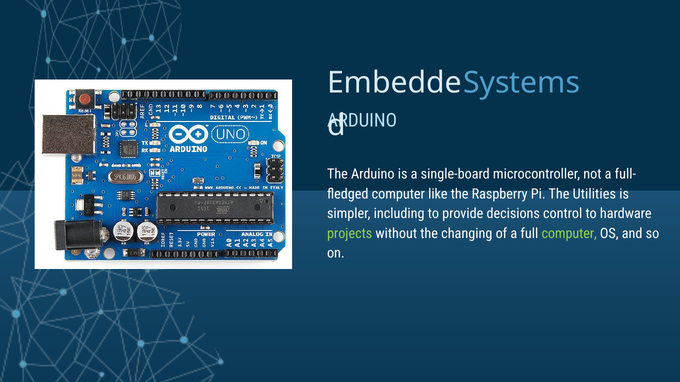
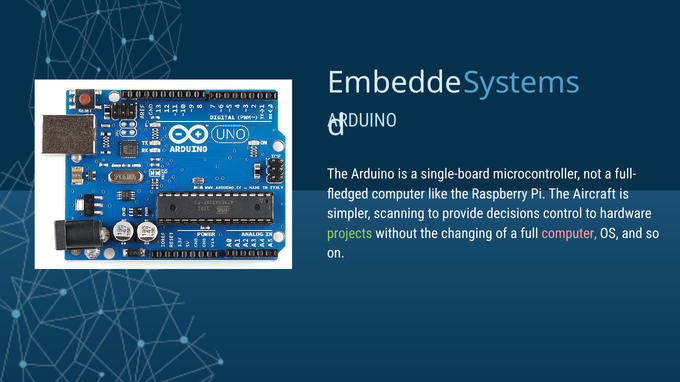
Utilities: Utilities -> Aircraft
including: including -> scanning
computer at (569, 234) colour: light green -> pink
